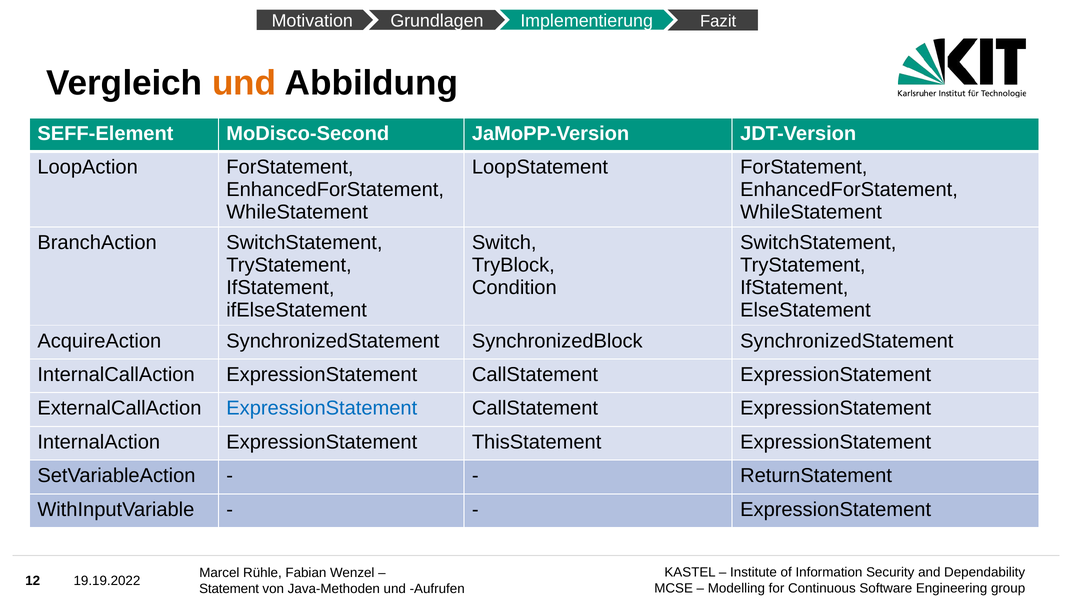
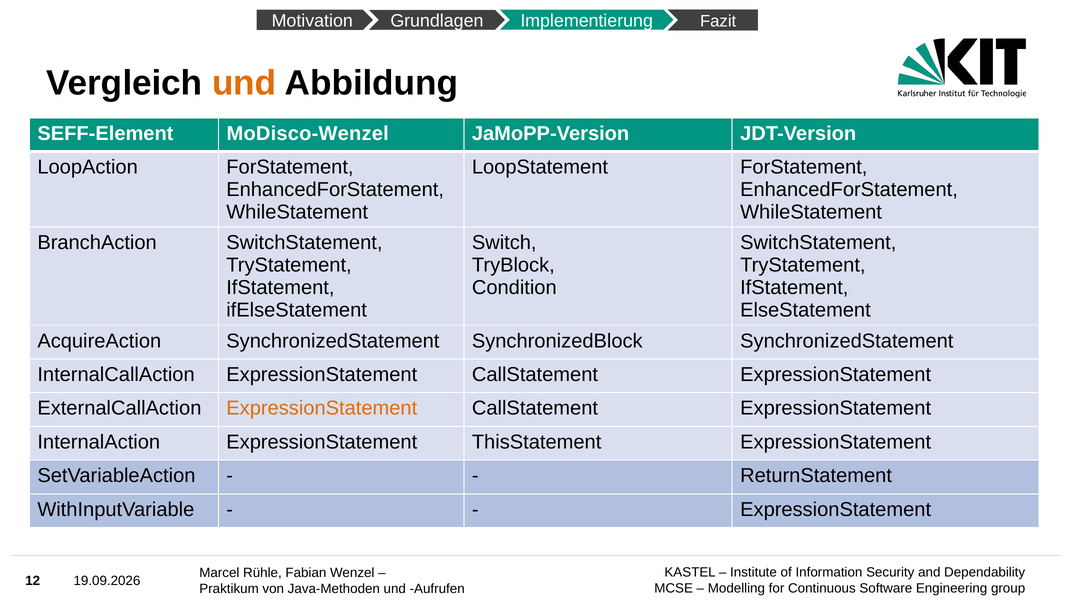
MoDisco-Second: MoDisco-Second -> MoDisco-Wenzel
ExpressionStatement at (322, 408) colour: blue -> orange
19.19.2022: 19.19.2022 -> 19.09.2026
Statement: Statement -> Praktikum
